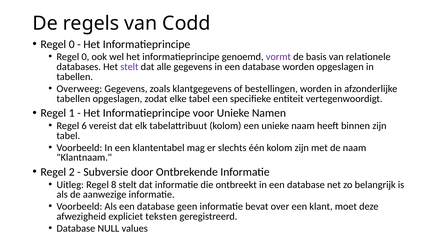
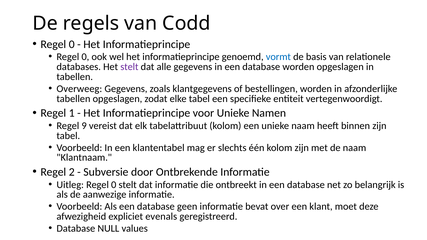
vormt colour: purple -> blue
6: 6 -> 9
Uitleg Regel 8: 8 -> 0
teksten: teksten -> evenals
